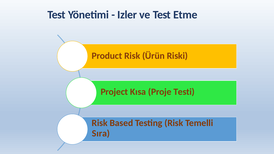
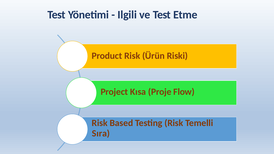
Izler: Izler -> Ilgili
Testi: Testi -> Flow
